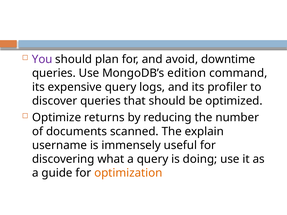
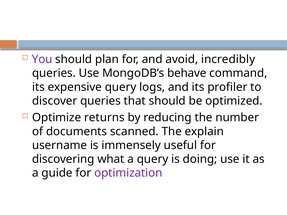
downtime: downtime -> incredibly
edition: edition -> behave
optimization colour: orange -> purple
